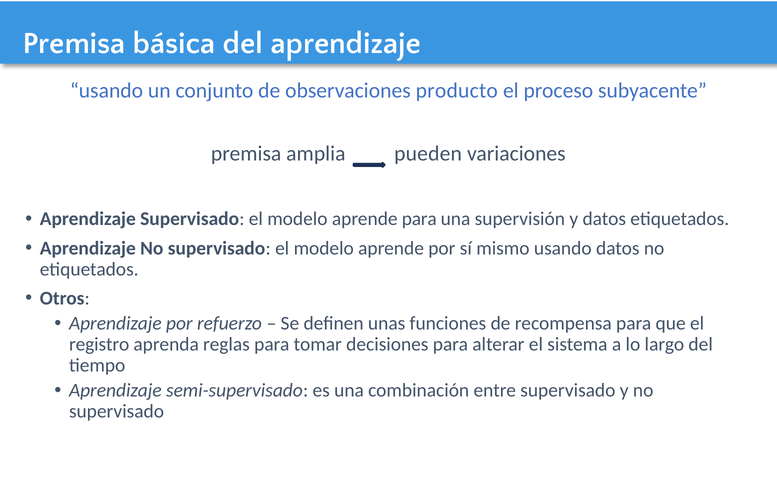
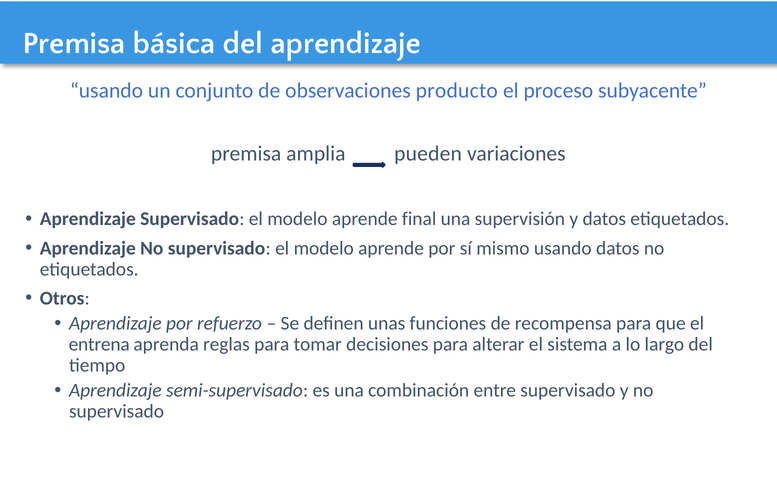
aprende para: para -> final
registro: registro -> entrena
